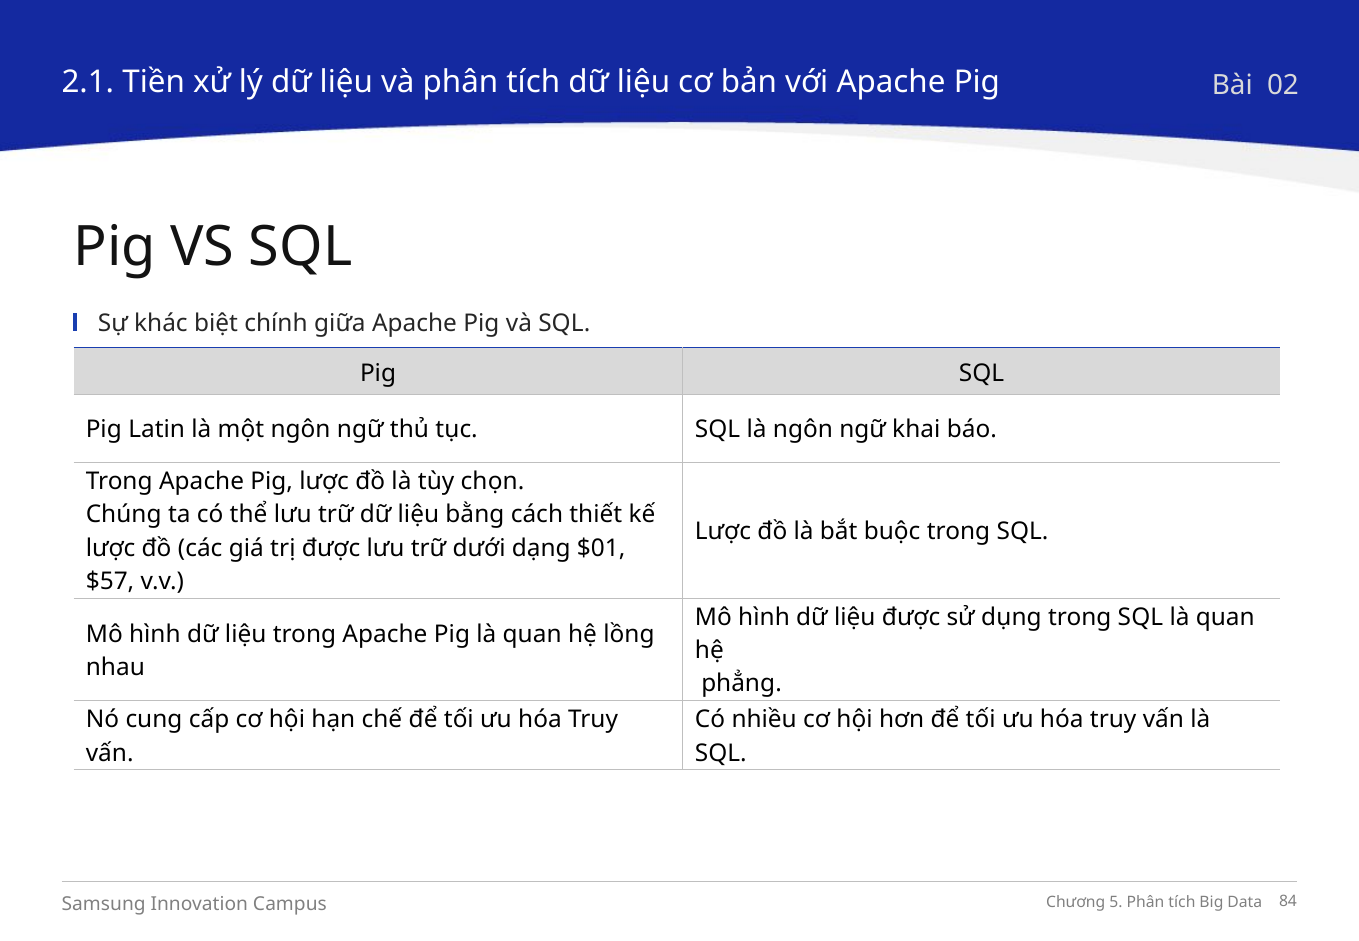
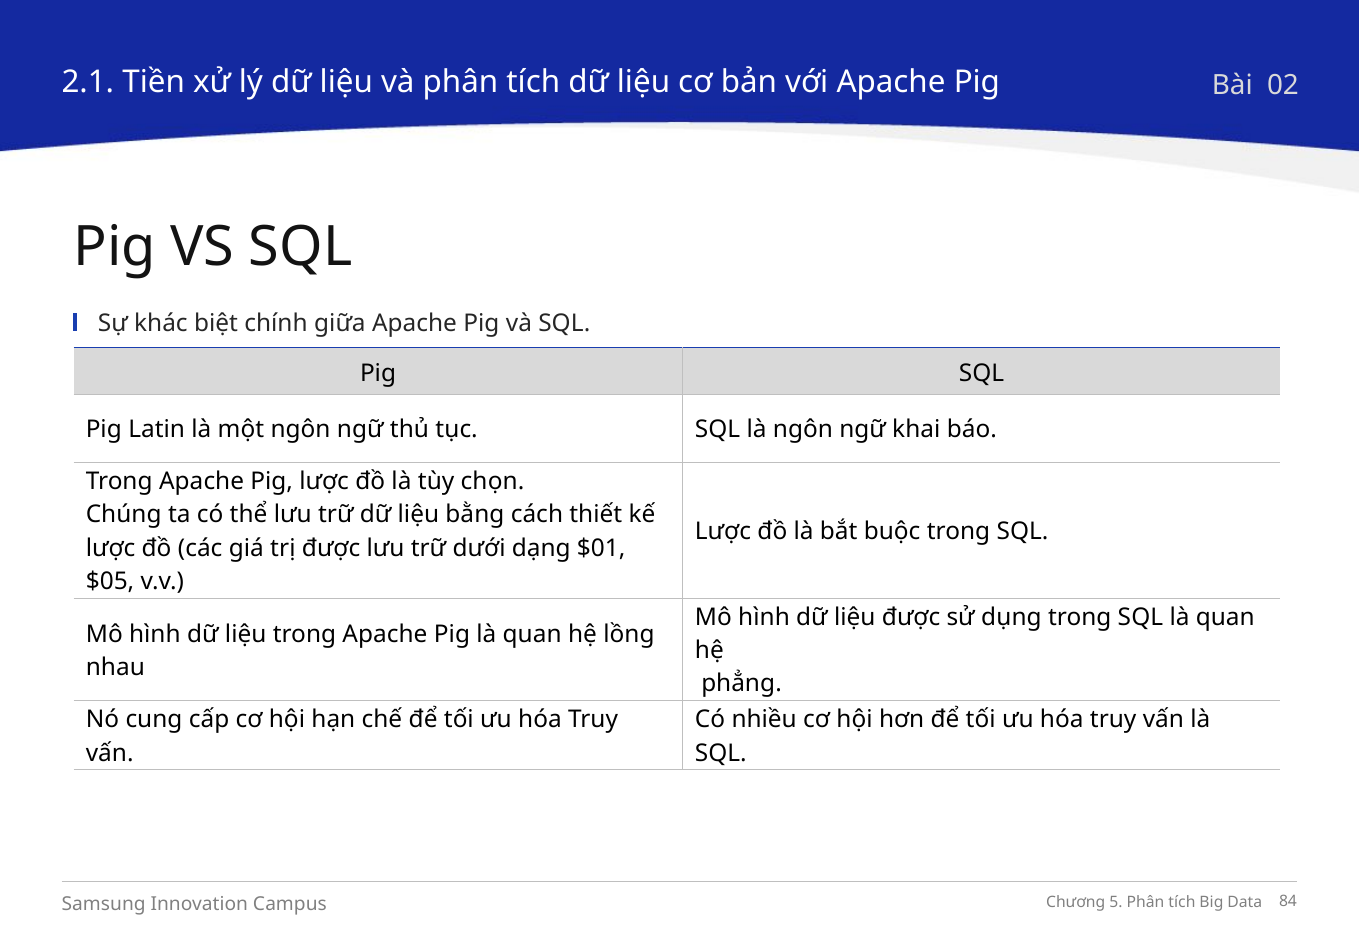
$57: $57 -> $05
